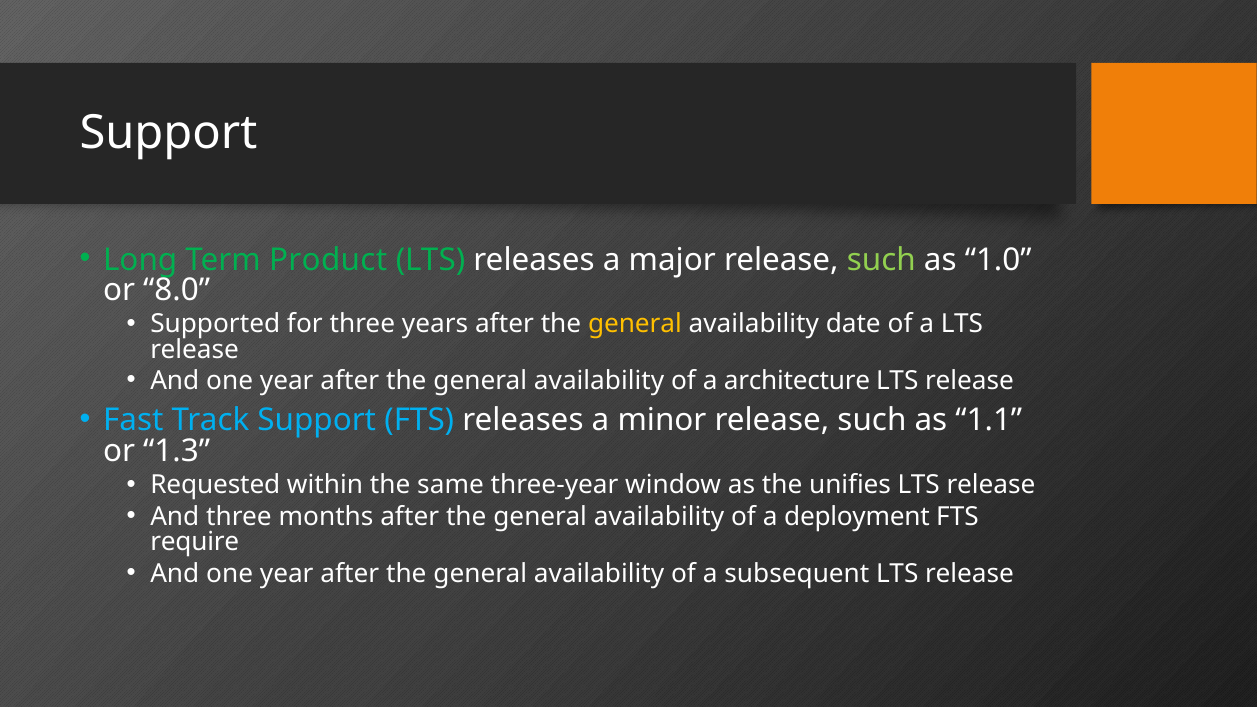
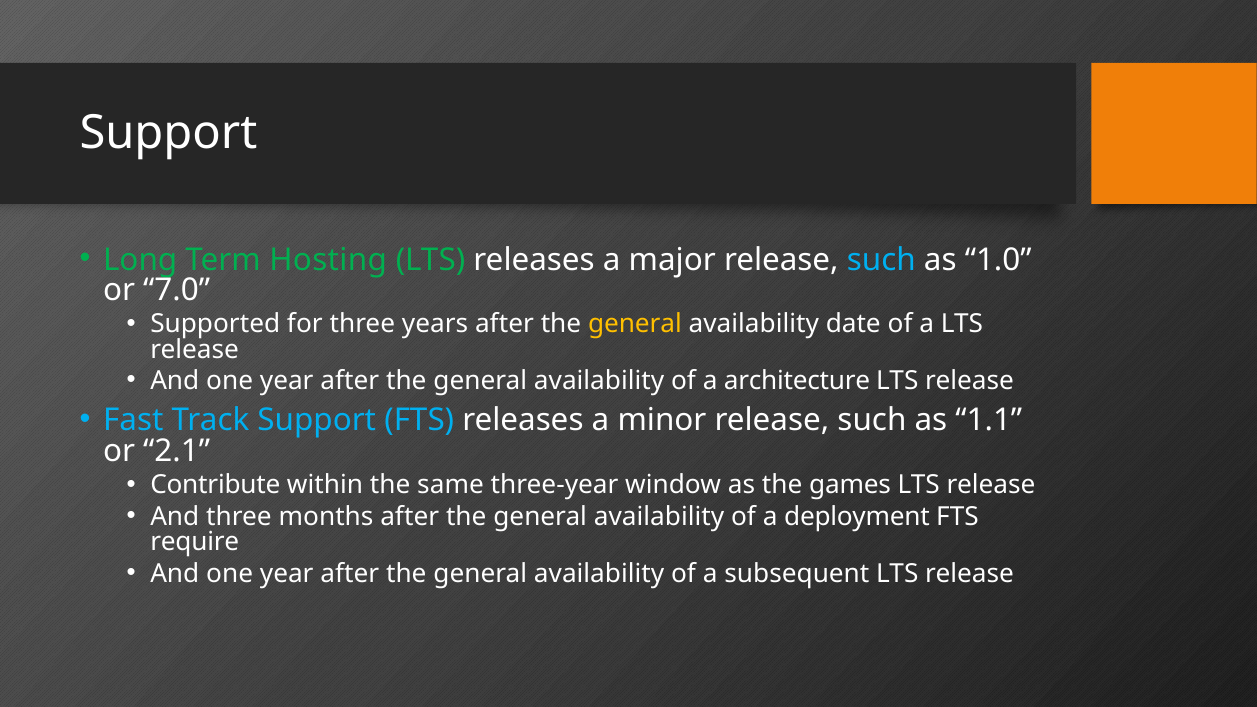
Product: Product -> Hosting
such at (881, 260) colour: light green -> light blue
8.0: 8.0 -> 7.0
1.3: 1.3 -> 2.1
Requested: Requested -> Contribute
unifies: unifies -> games
